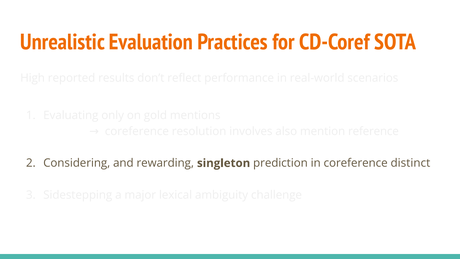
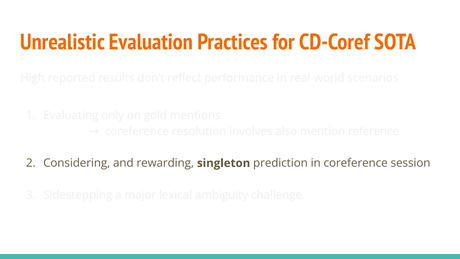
distinct: distinct -> session
